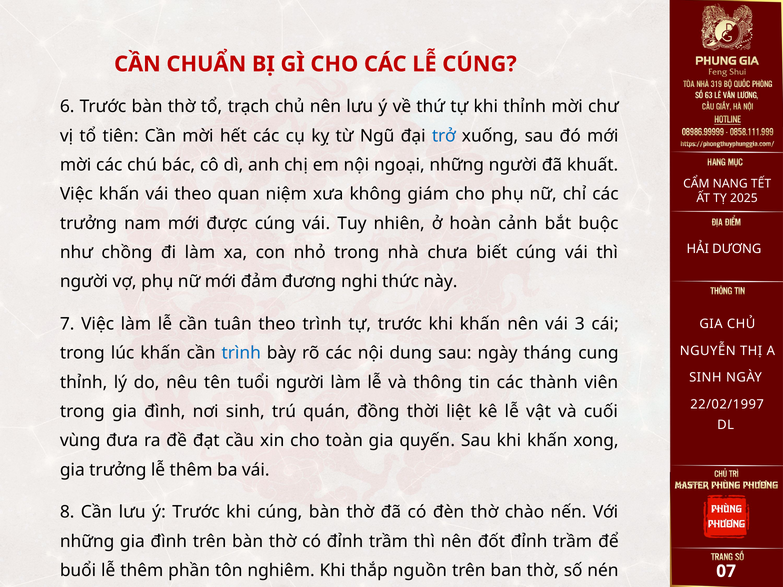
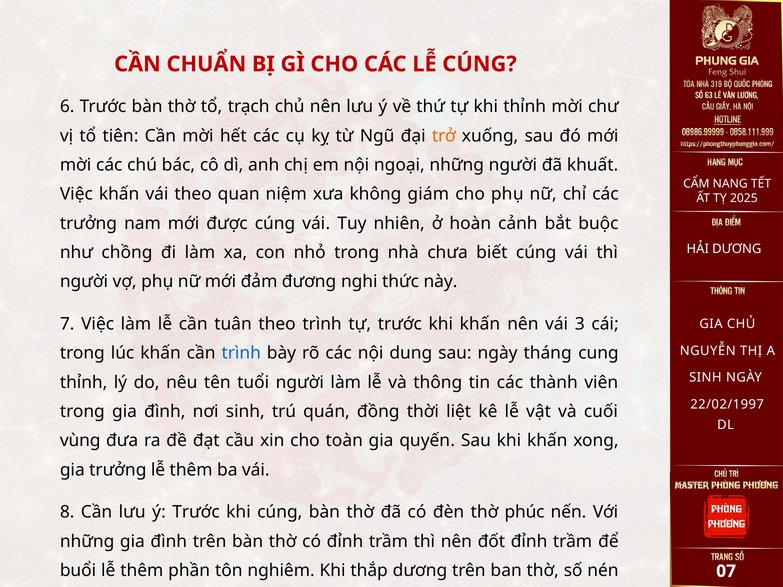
trở colour: blue -> orange
chào: chào -> phúc
thắp nguồn: nguồn -> dương
